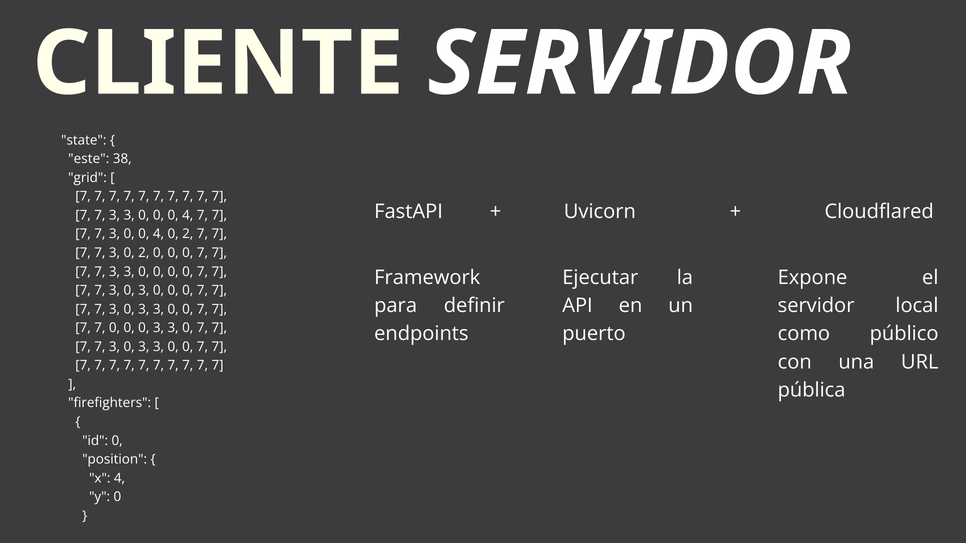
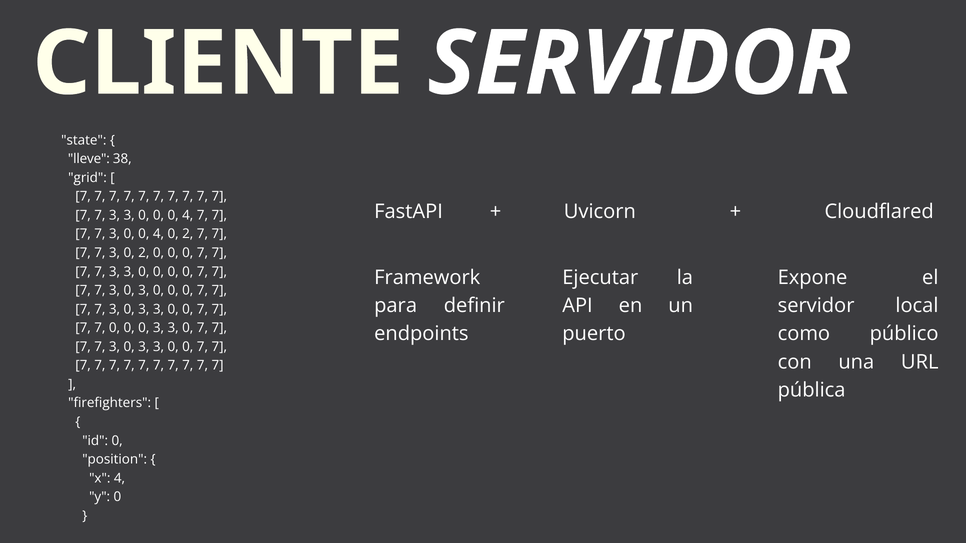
este: este -> lleve
